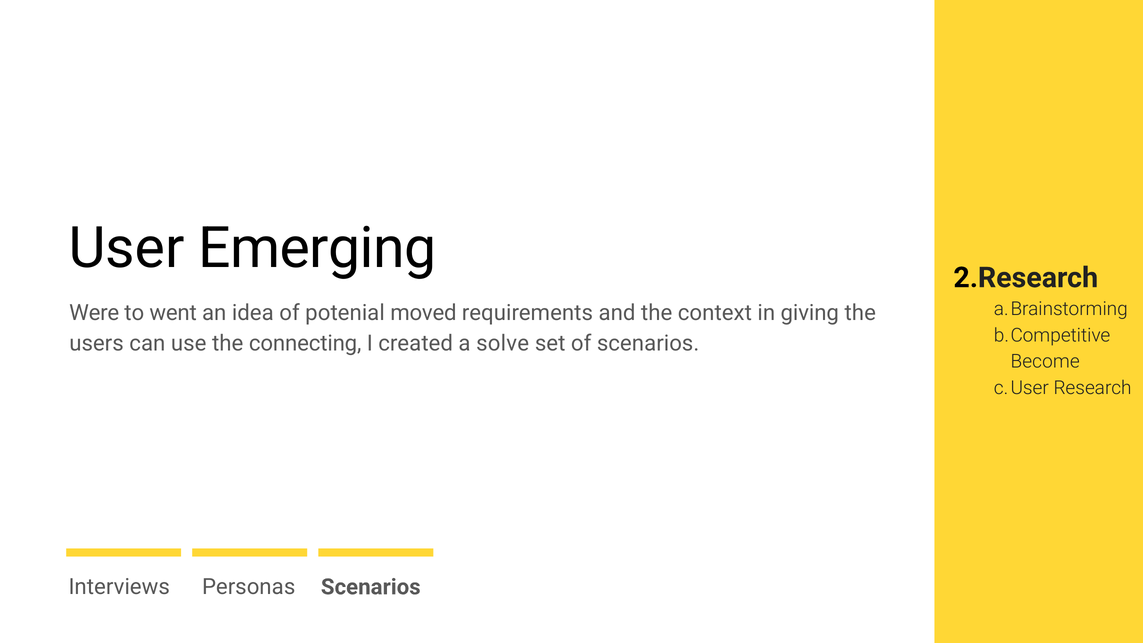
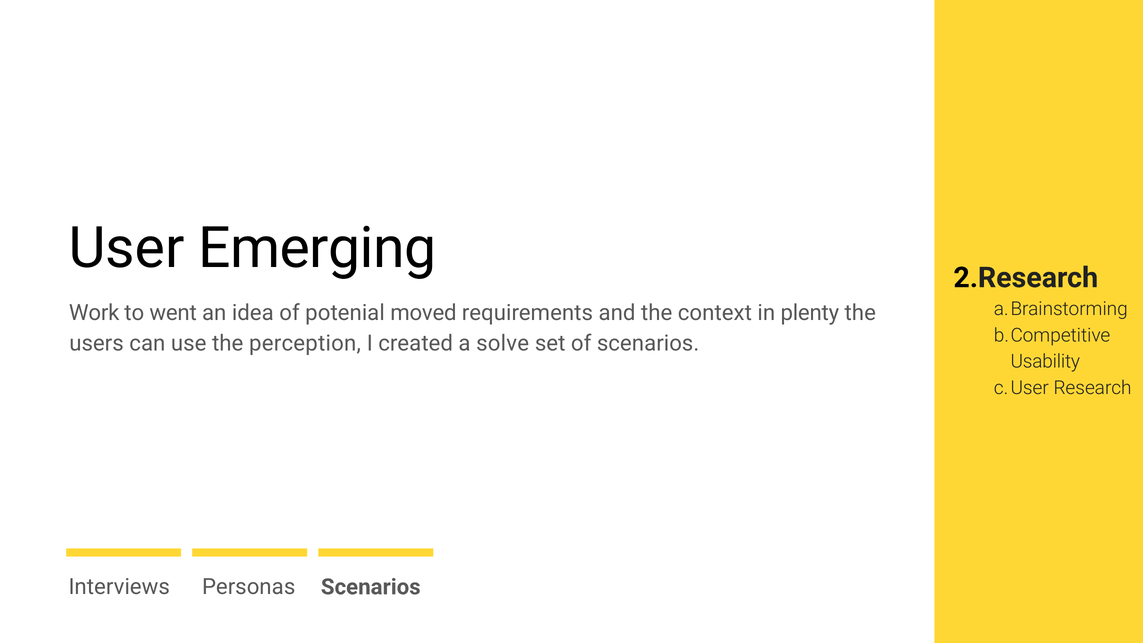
Were: Were -> Work
giving: giving -> plenty
connecting: connecting -> perception
Become: Become -> Usability
